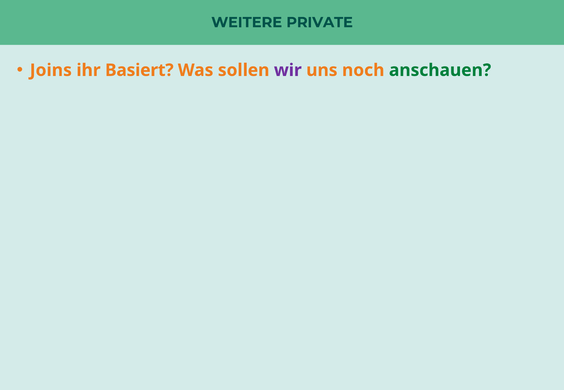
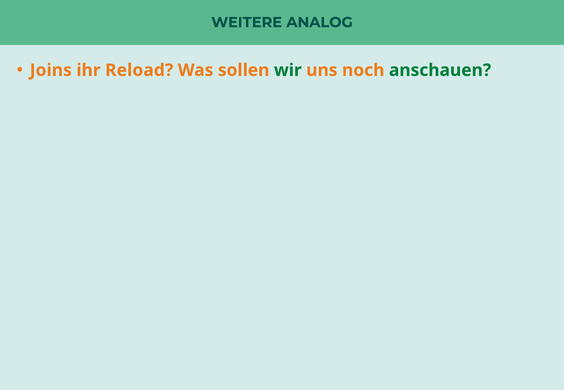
PRIVATE: PRIVATE -> ANALOG
Basiert: Basiert -> Reload
wir colour: purple -> green
